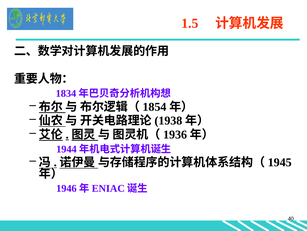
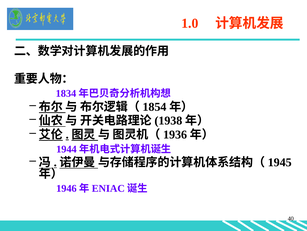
1.5: 1.5 -> 1.0
